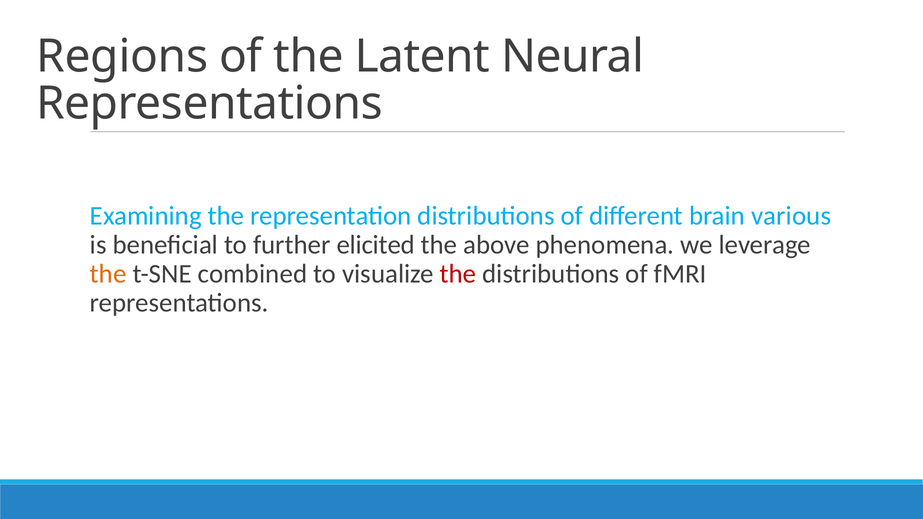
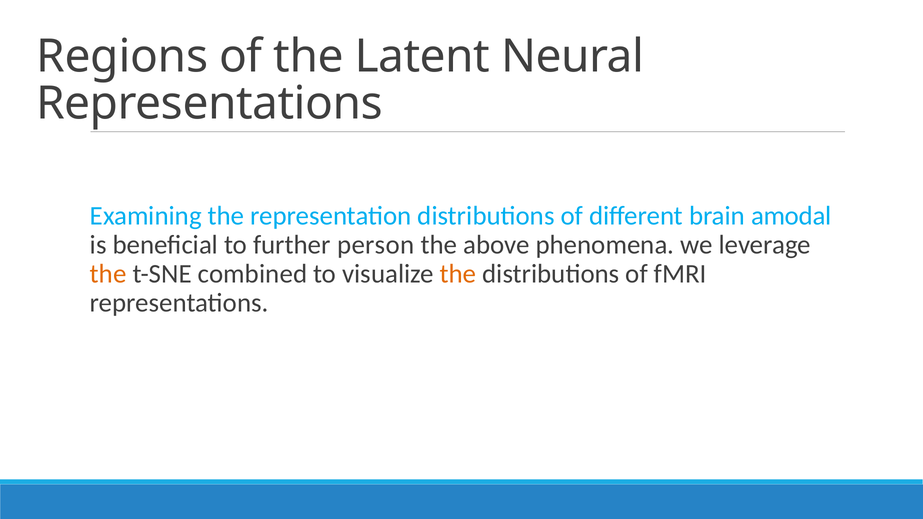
various: various -> amodal
elicited: elicited -> person
the at (458, 274) colour: red -> orange
